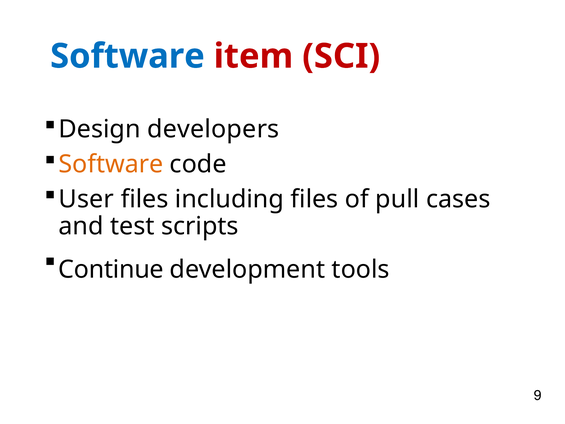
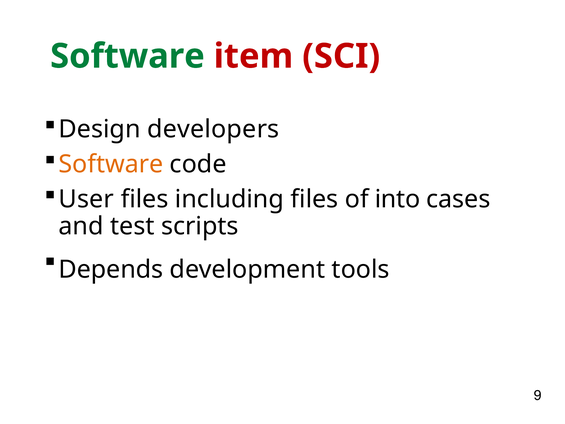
Software at (127, 56) colour: blue -> green
pull: pull -> into
Continue: Continue -> Depends
